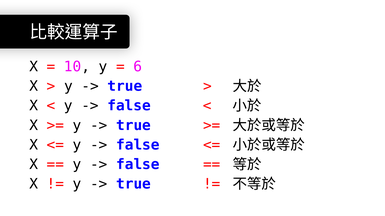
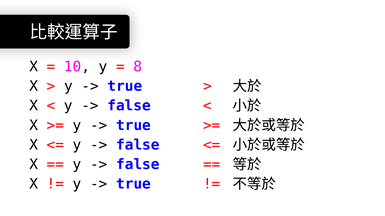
6: 6 -> 8
